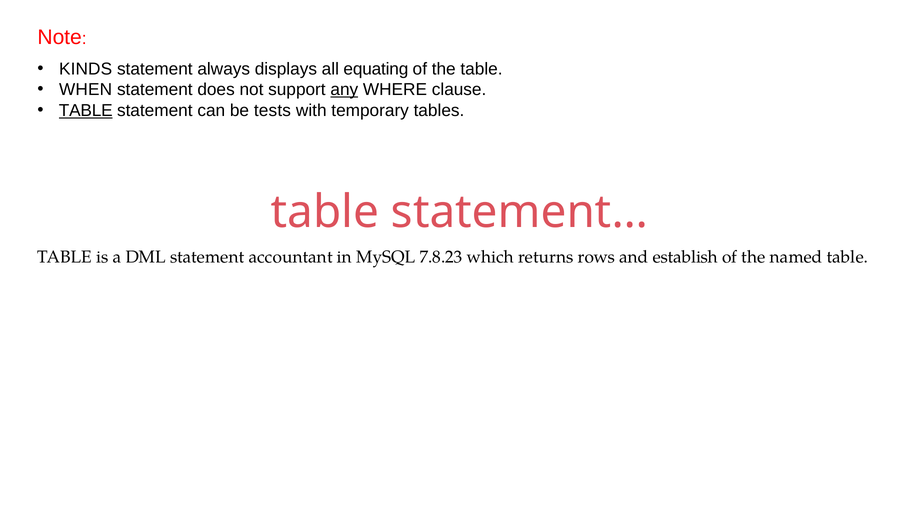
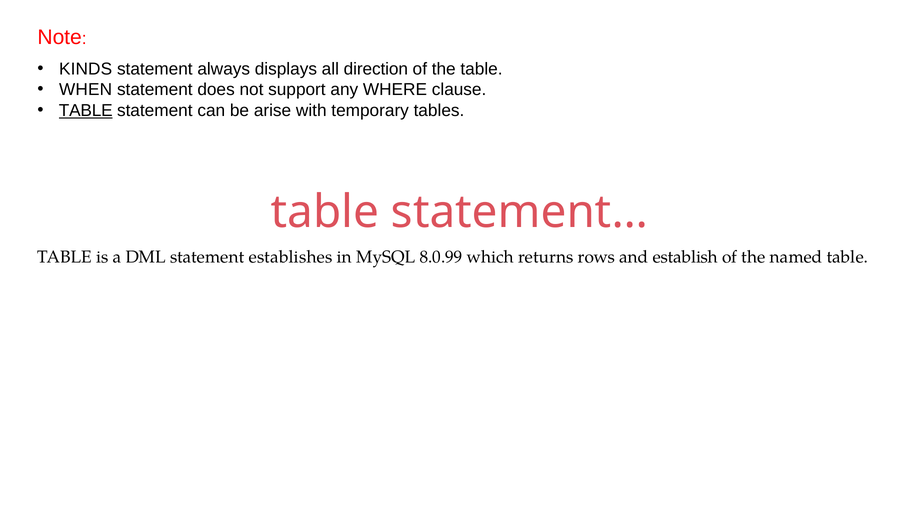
equating: equating -> direction
any underline: present -> none
tests: tests -> arise
accountant: accountant -> establishes
7.8.23: 7.8.23 -> 8.0.99
